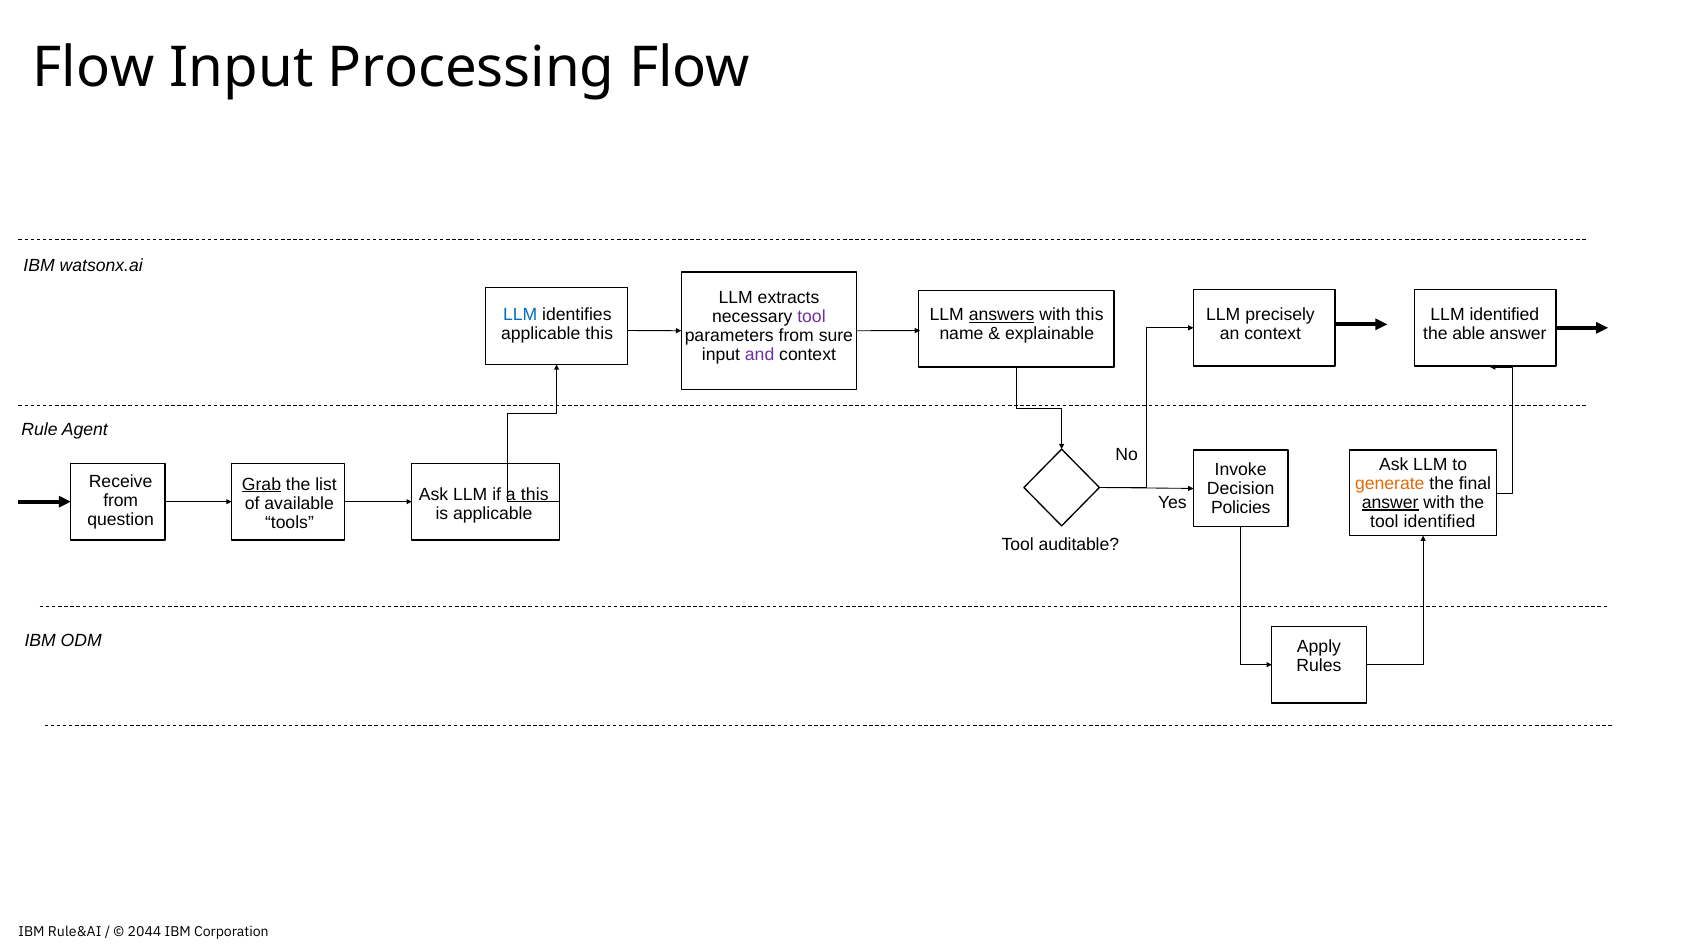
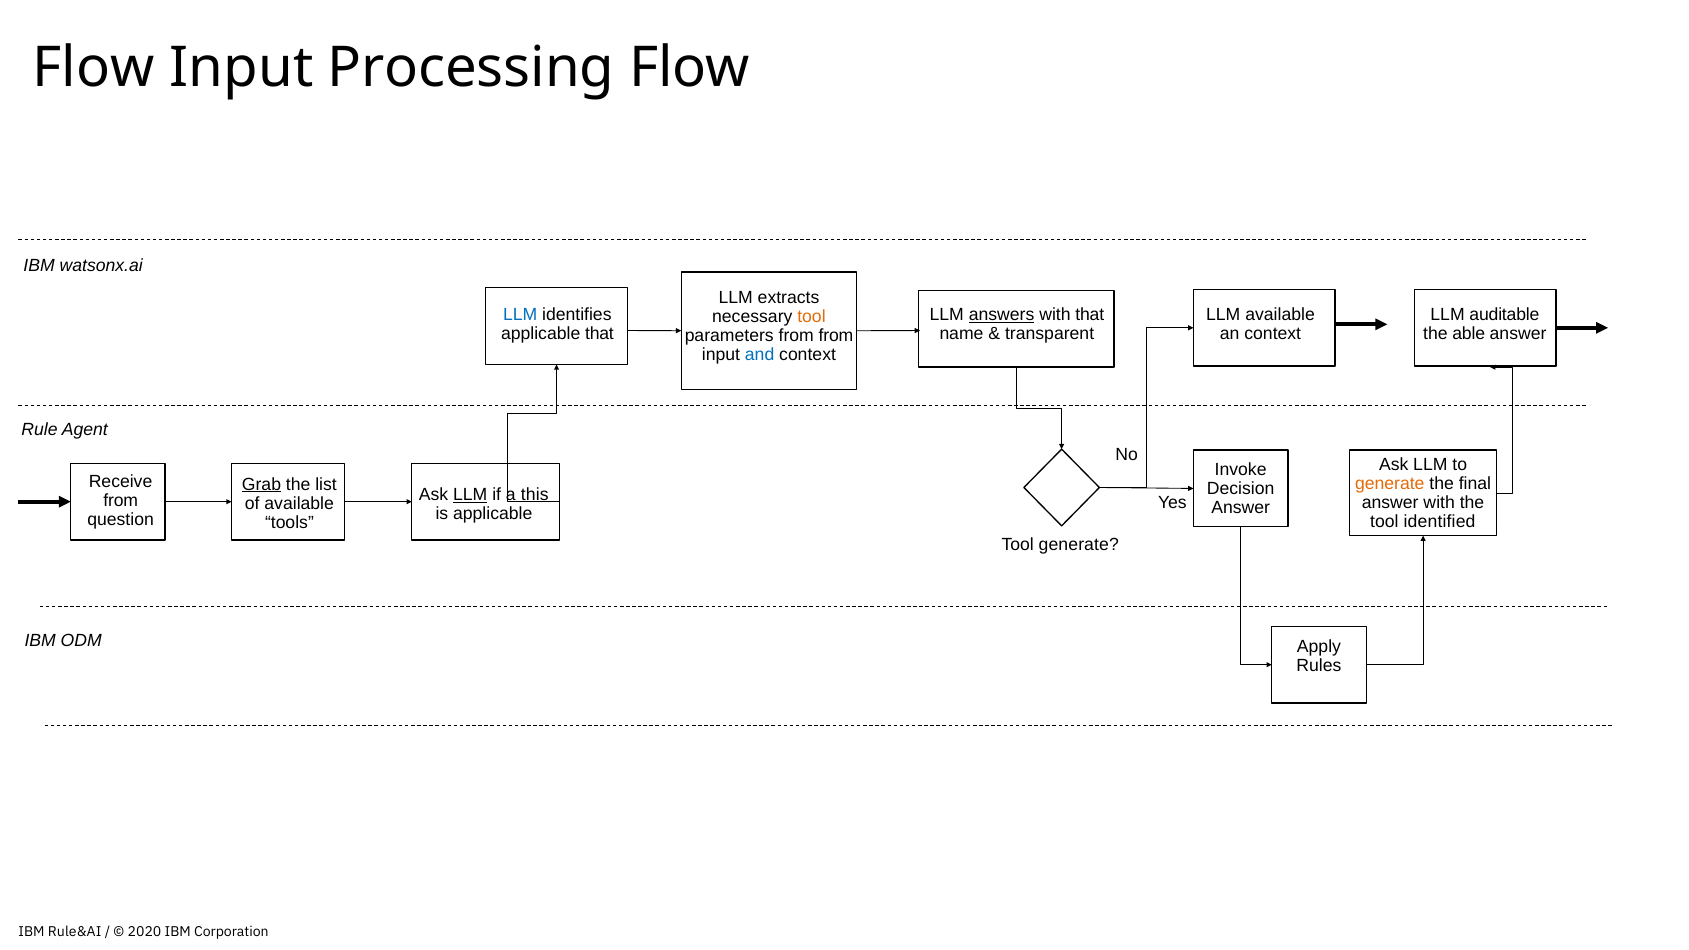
with this: this -> that
LLM precisely: precisely -> available
LLM identified: identified -> auditable
tool at (811, 316) colour: purple -> orange
applicable this: this -> that
explainable: explainable -> transparent
from sure: sure -> from
and colour: purple -> blue
LLM at (470, 495) underline: none -> present
answer at (1390, 502) underline: present -> none
Policies at (1241, 508): Policies -> Answer
Tool auditable: auditable -> generate
2044: 2044 -> 2020
